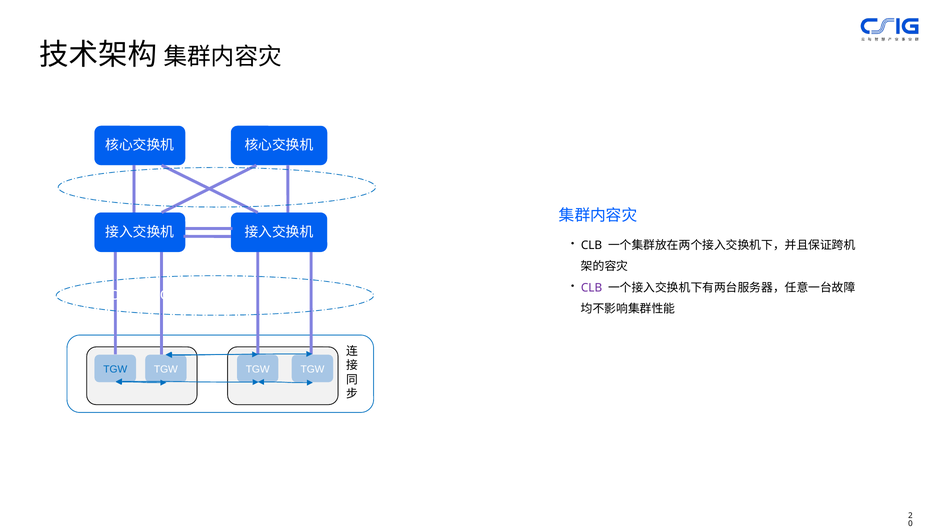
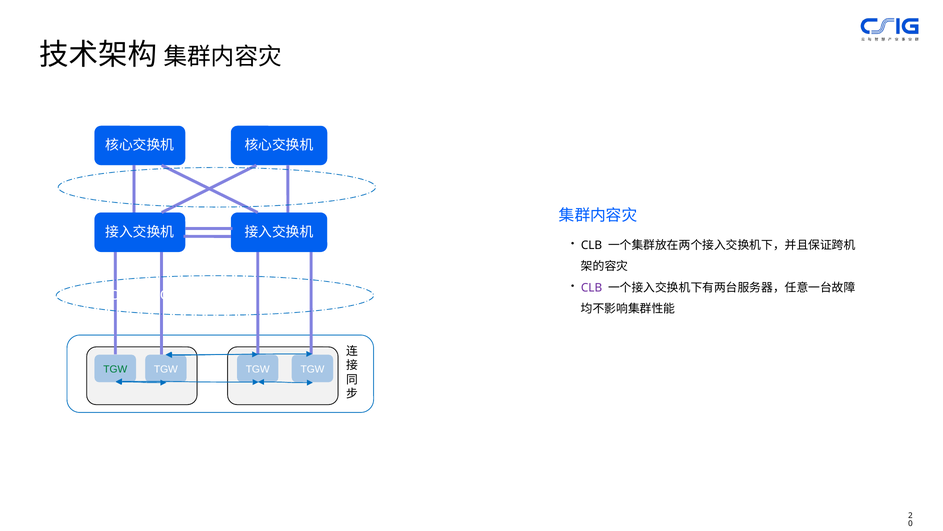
TGW at (115, 369) colour: blue -> green
